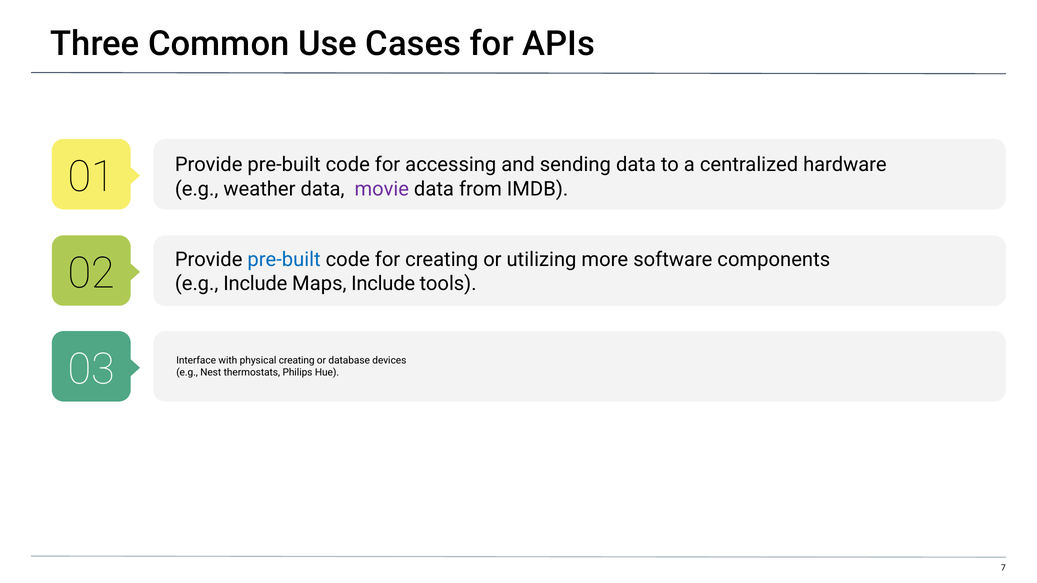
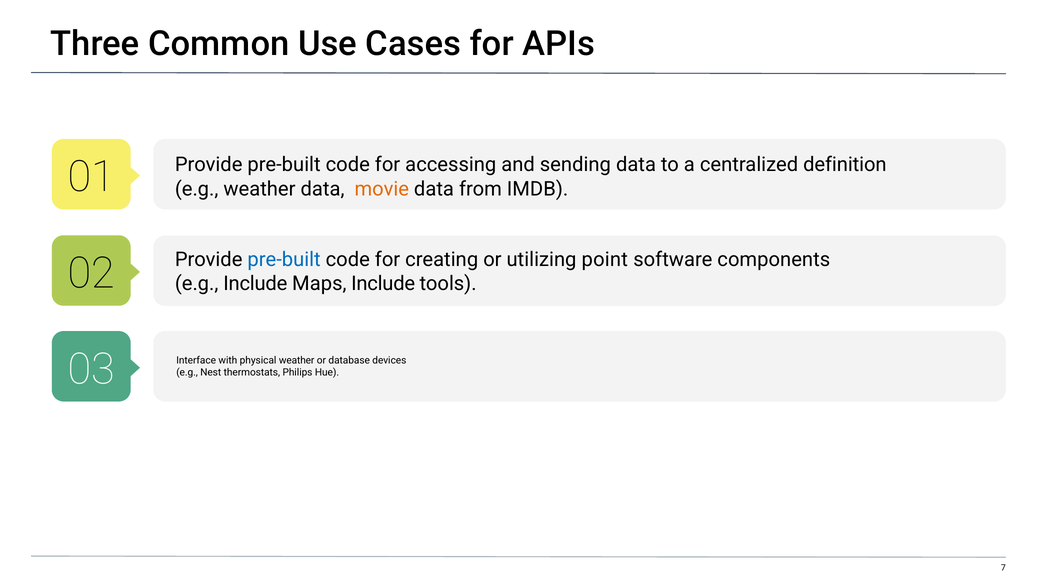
hardware: hardware -> definition
movie colour: purple -> orange
more: more -> point
physical creating: creating -> weather
